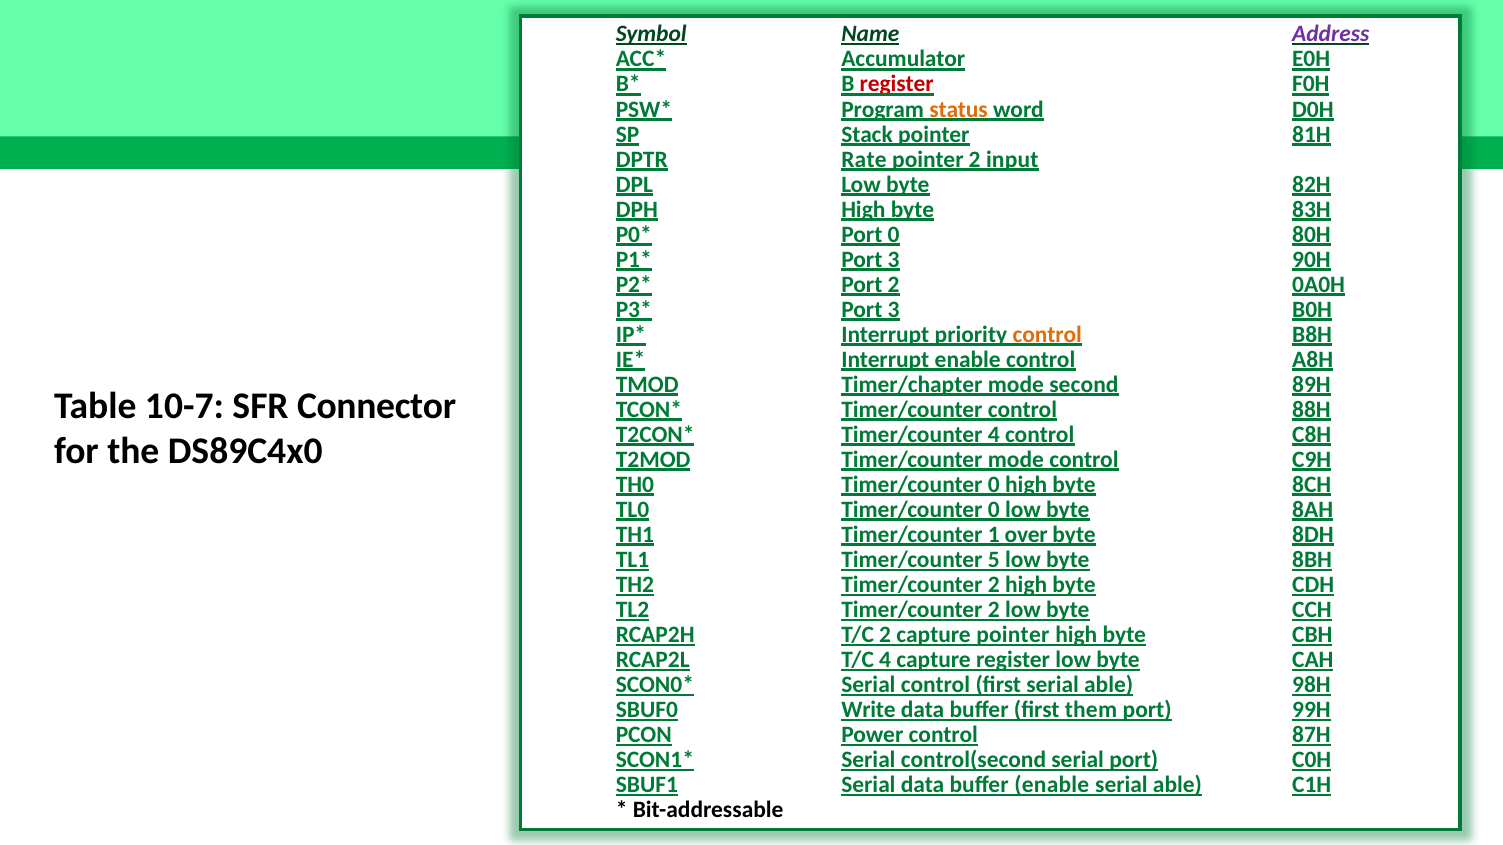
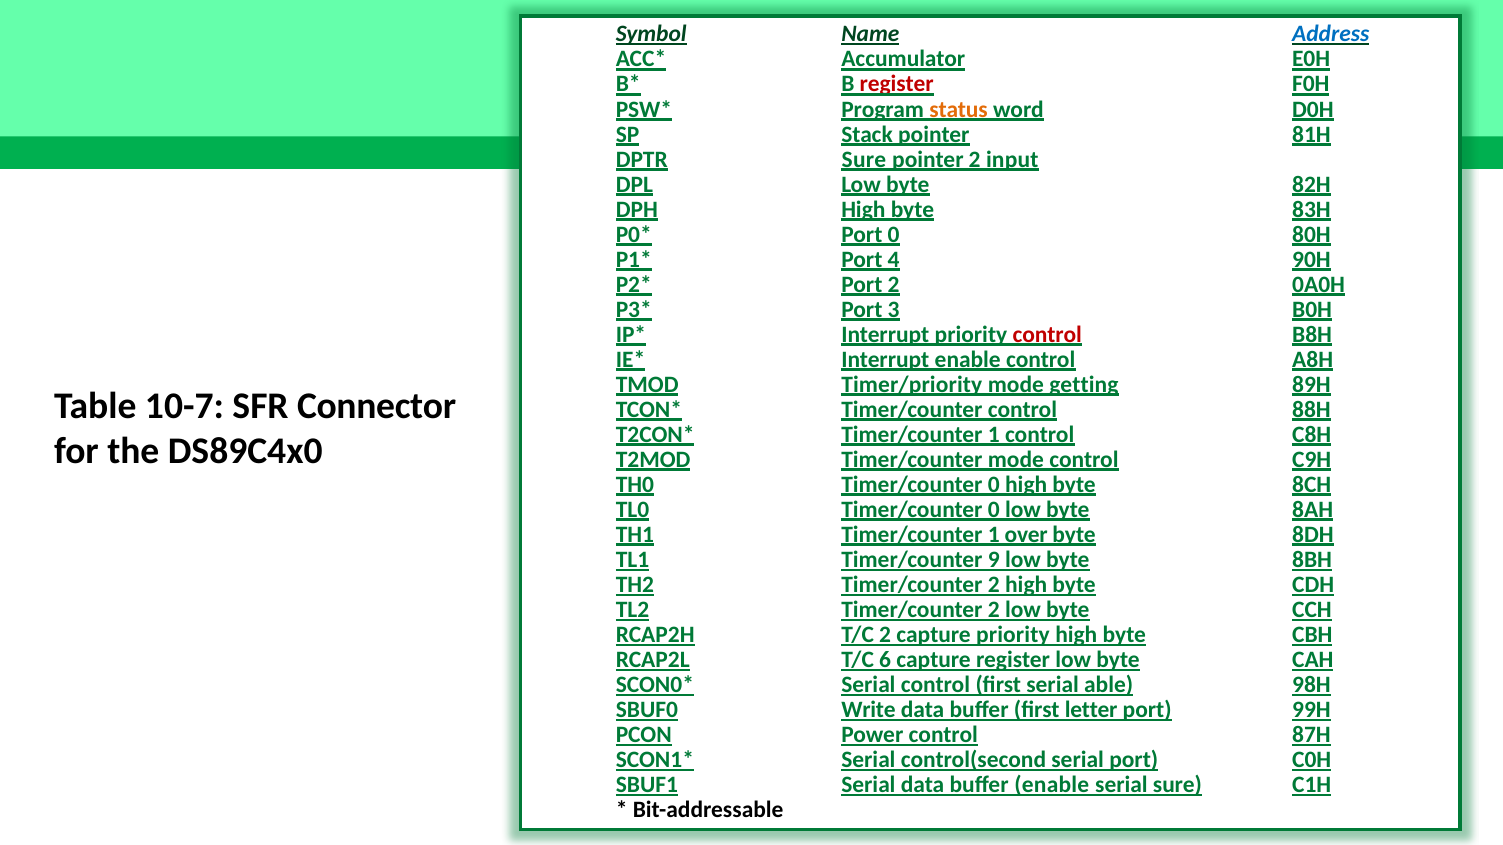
Address colour: purple -> blue
DPTR Rate: Rate -> Sure
3 at (894, 260): 3 -> 4
control at (1047, 335) colour: orange -> red
Timer/chapter: Timer/chapter -> Timer/priority
second: second -> getting
4 at (994, 435): 4 -> 1
5: 5 -> 9
capture pointer: pointer -> priority
T/C 4: 4 -> 6
them: them -> letter
able at (1177, 785): able -> sure
